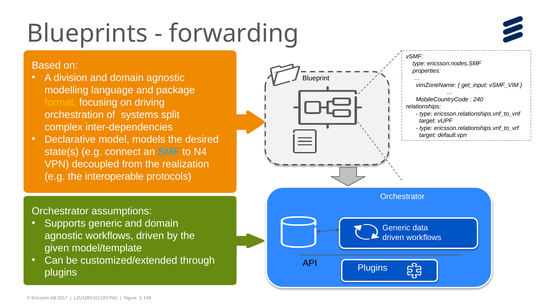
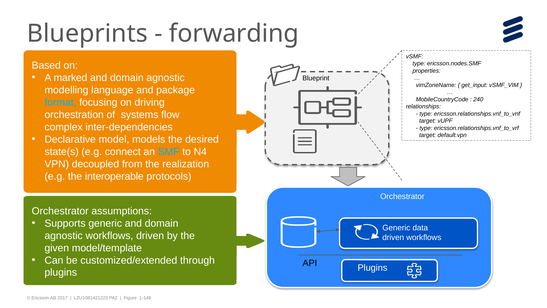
division: division -> marked
format colour: yellow -> light blue
split: split -> flow
